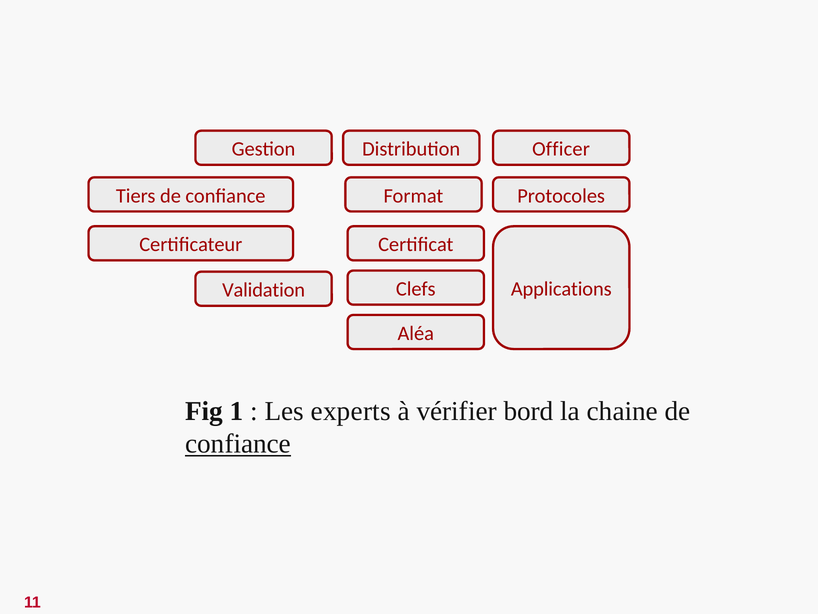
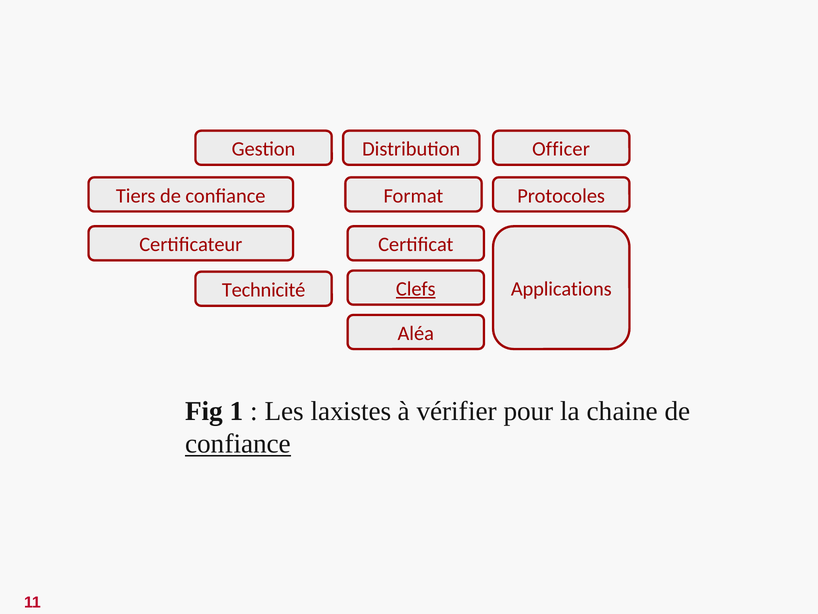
Clefs underline: none -> present
Validation: Validation -> Technicité
experts: experts -> laxistes
bord: bord -> pour
